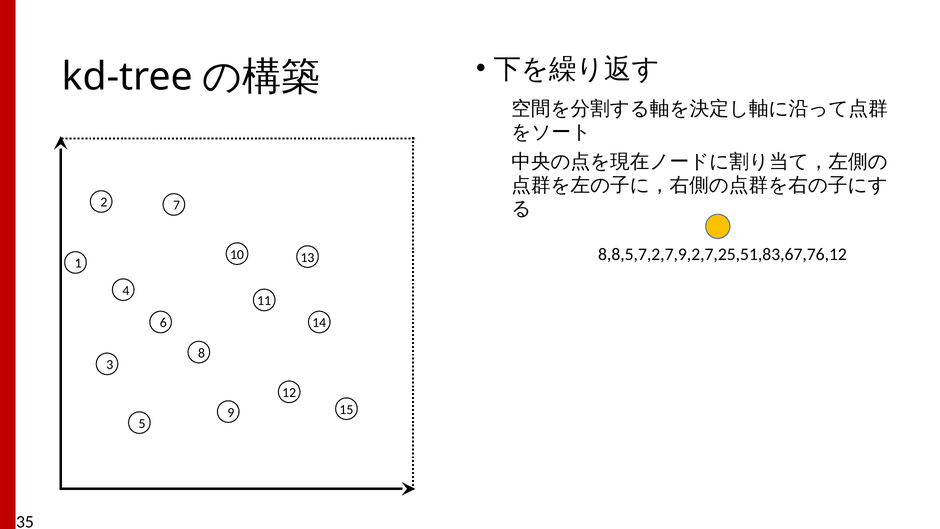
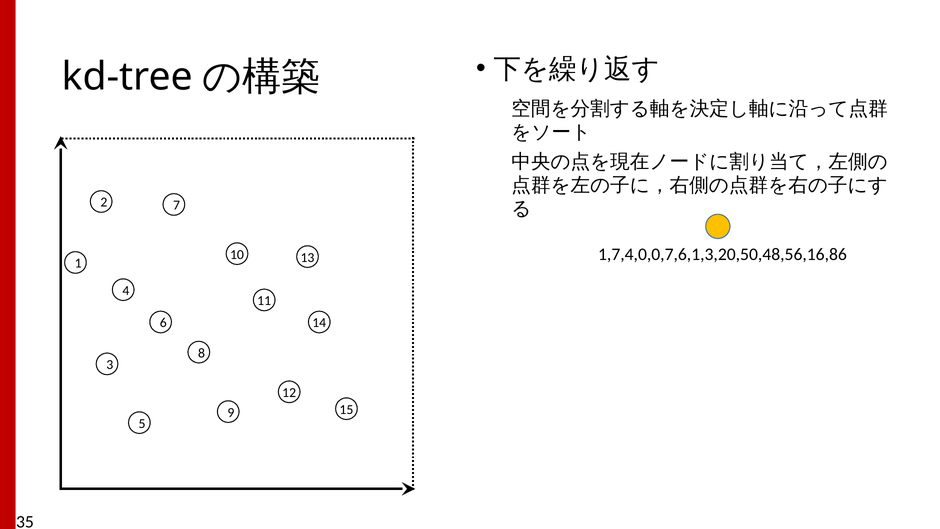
8,8,5,7,2,7,9,2,7,25,51,83,67,76,12: 8,8,5,7,2,7,9,2,7,25,51,83,67,76,12 -> 1,7,4,0,0,7,6,1,3,20,50,48,56,16,86
